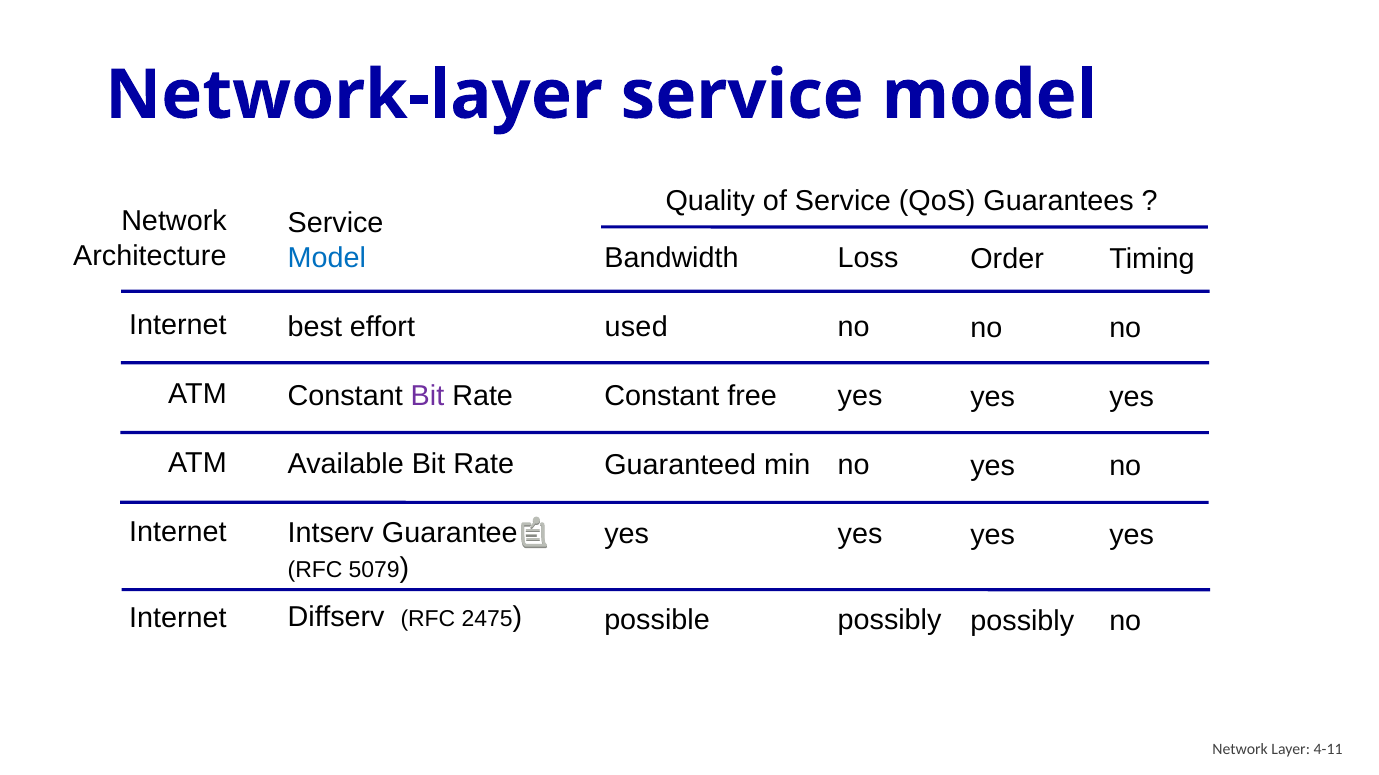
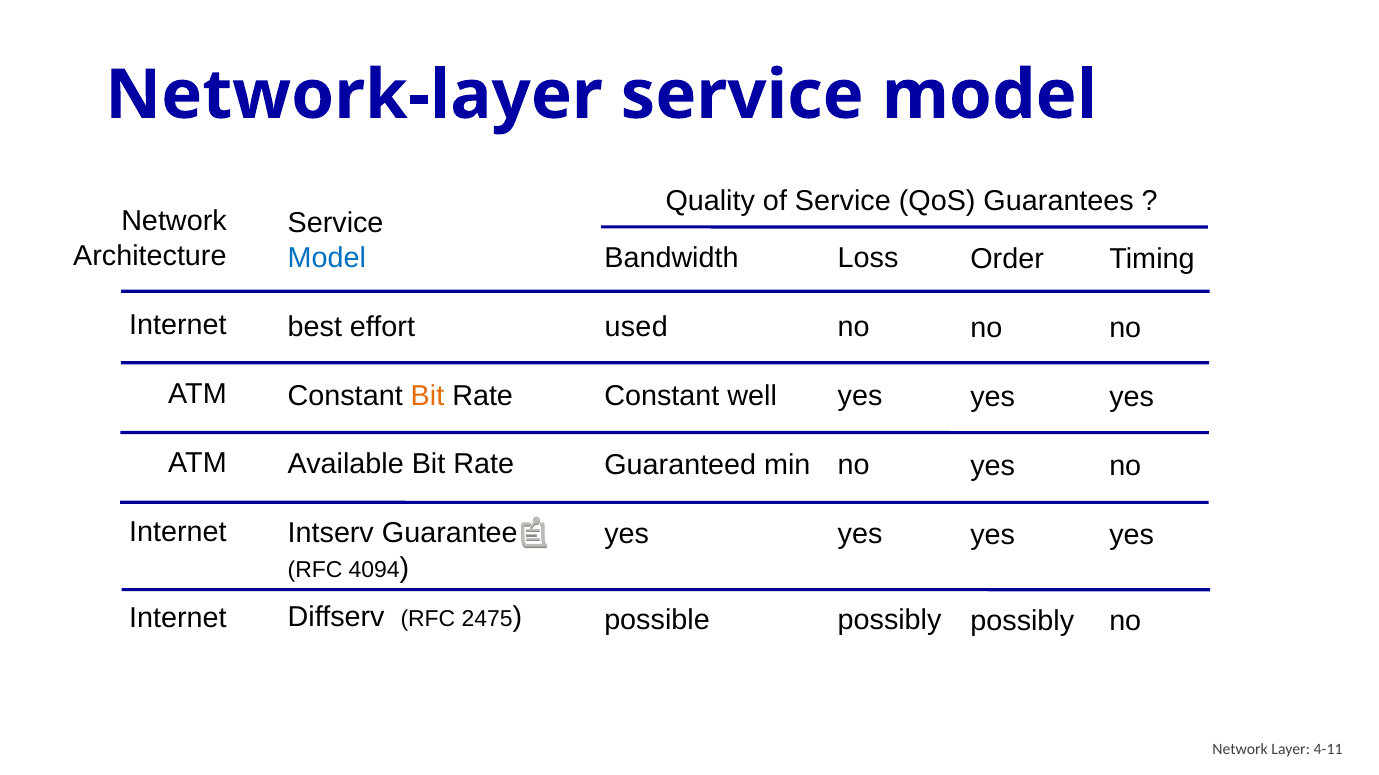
Bit at (427, 396) colour: purple -> orange
free: free -> well
5079: 5079 -> 4094
